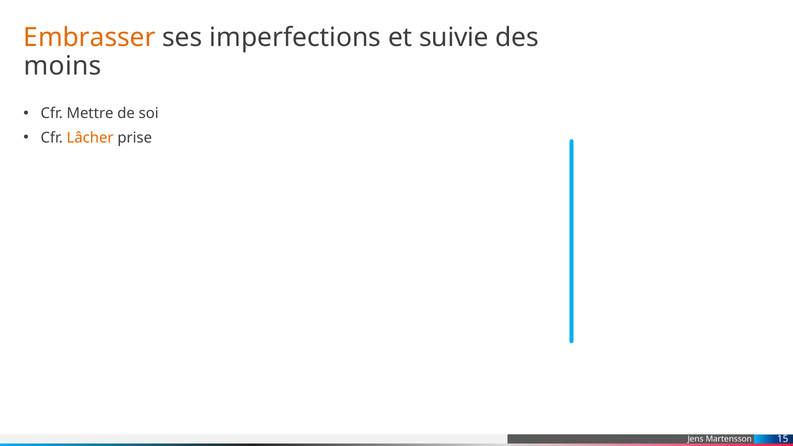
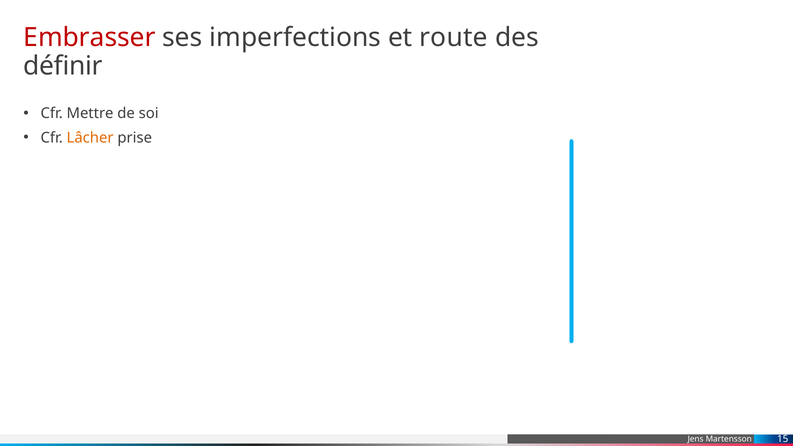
Embrasser colour: orange -> red
suivie: suivie -> route
moins: moins -> définir
